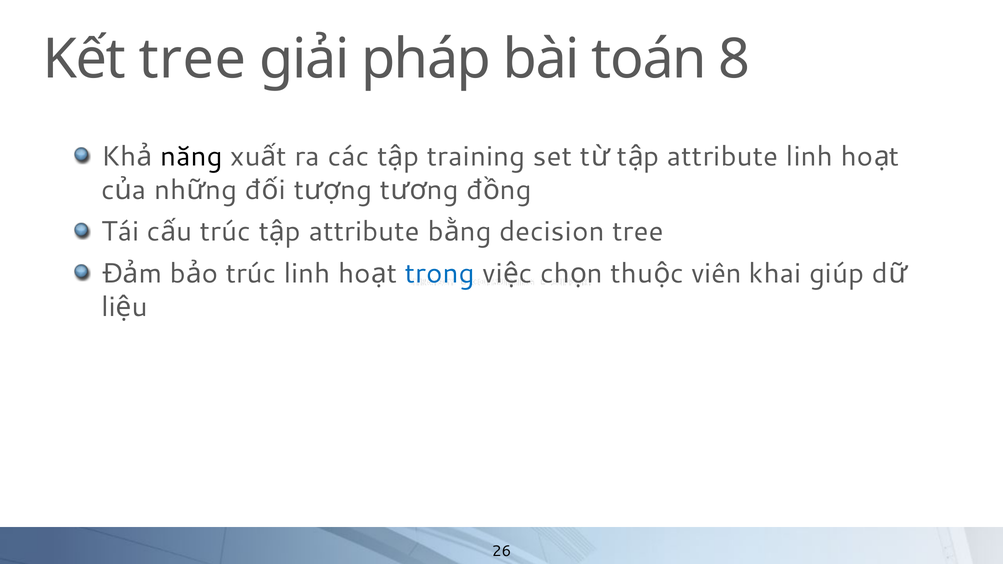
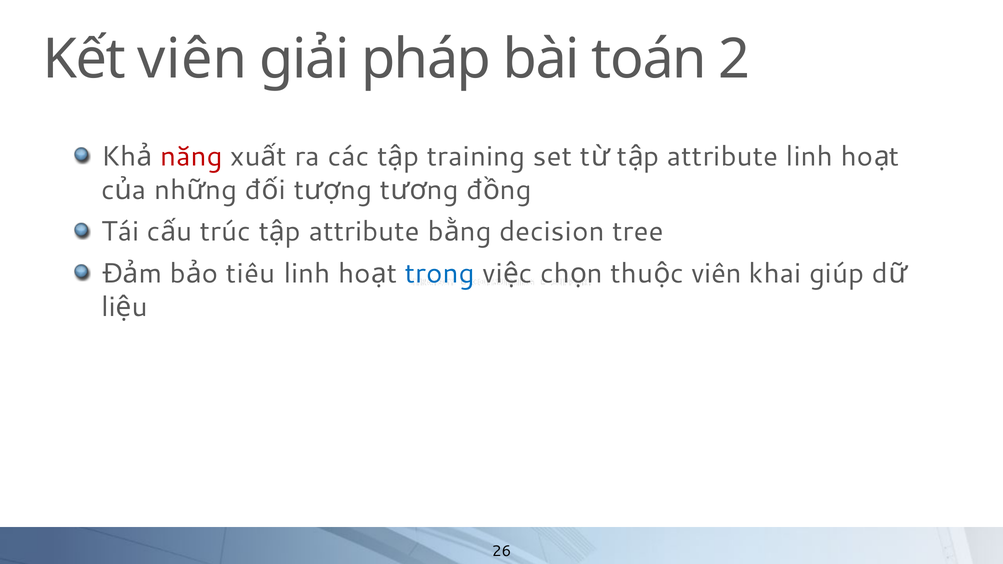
Kết tree: tree -> viên
8: 8 -> 2
năng colour: black -> red
trúc at (251, 274): trúc -> tiêu
